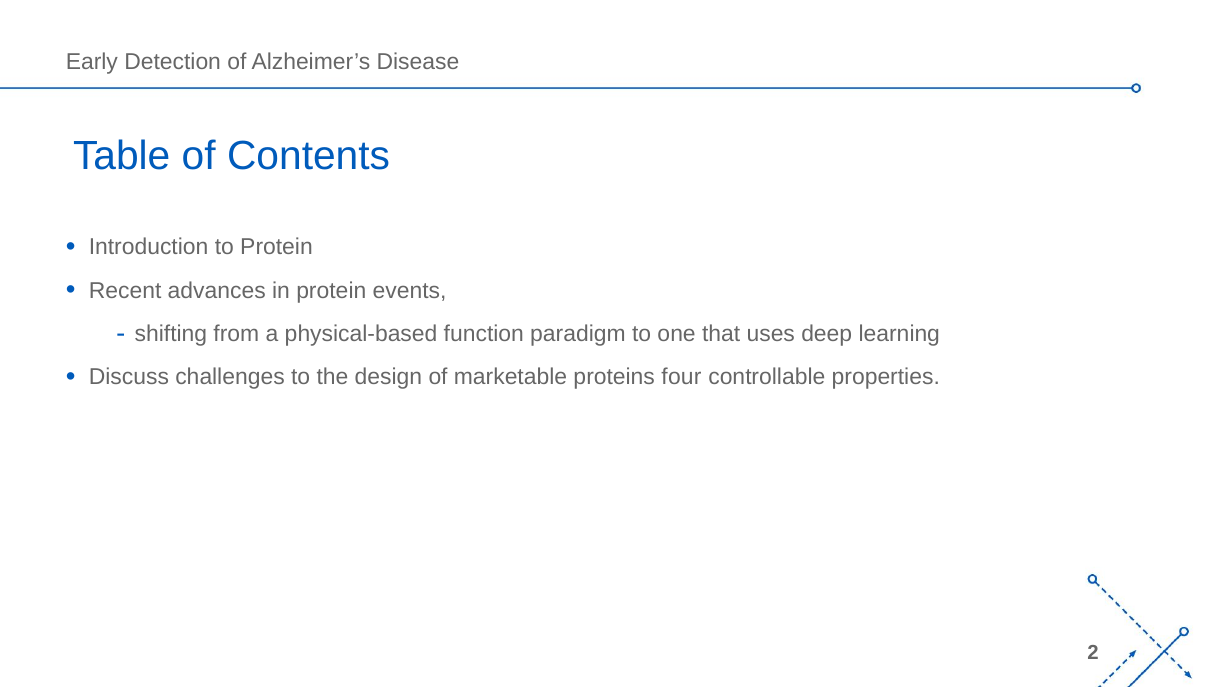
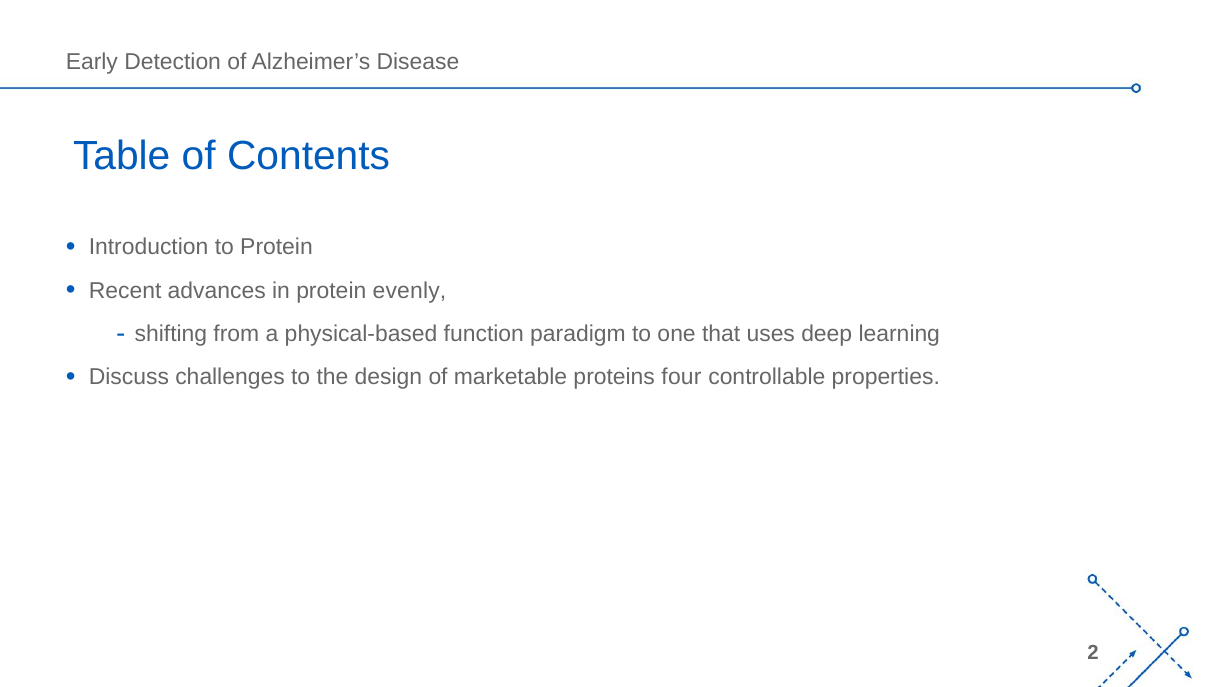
events: events -> evenly
